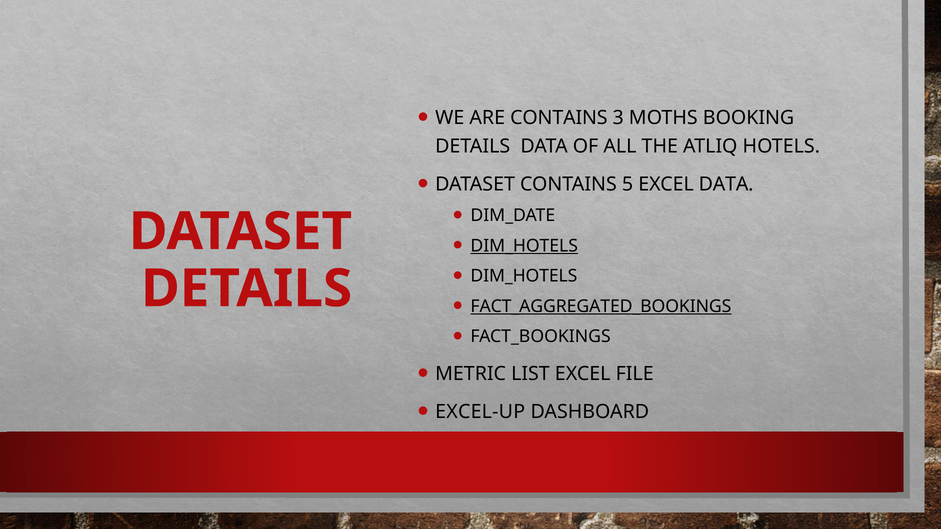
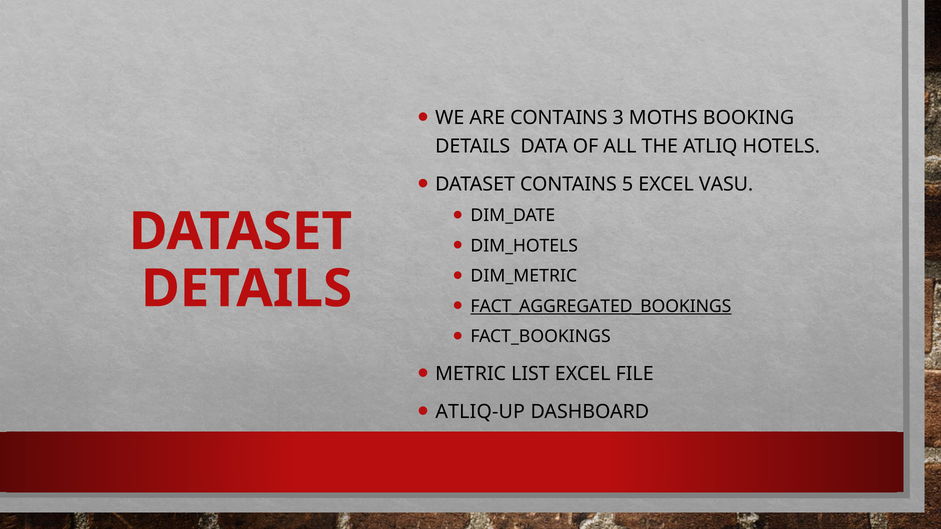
EXCEL DATA: DATA -> VASU
DIM_HOTELS at (524, 246) underline: present -> none
DIM_HOTELS at (524, 276): DIM_HOTELS -> DIM_METRIC
EXCEL-UP: EXCEL-UP -> ATLIQ-UP
